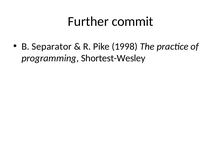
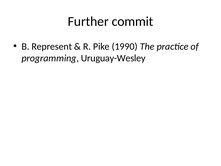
Separator: Separator -> Represent
1998: 1998 -> 1990
Shortest-Wesley: Shortest-Wesley -> Uruguay-Wesley
